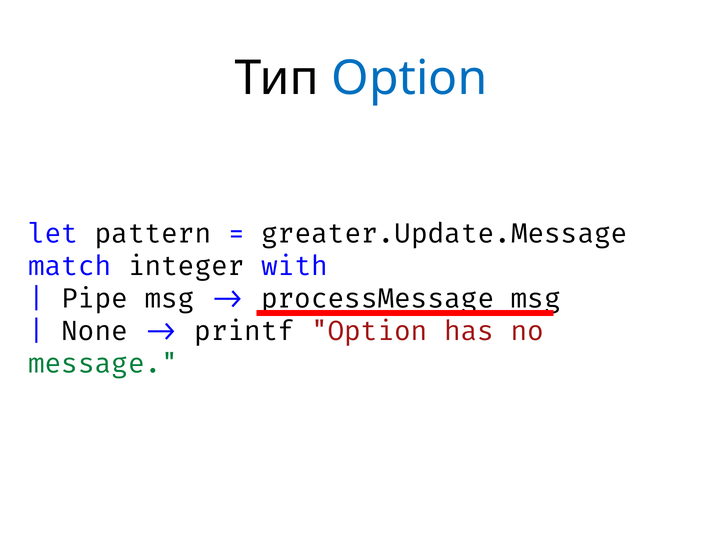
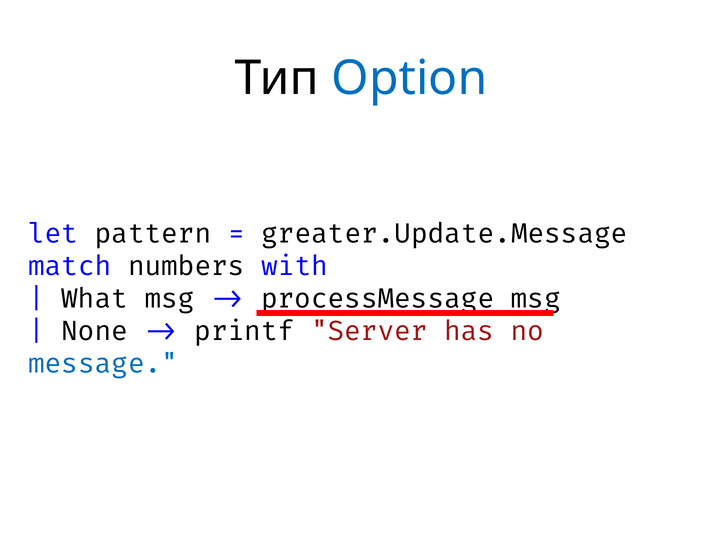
integer: integer -> numbers
Pipe: Pipe -> What
printf Option: Option -> Server
message colour: green -> blue
